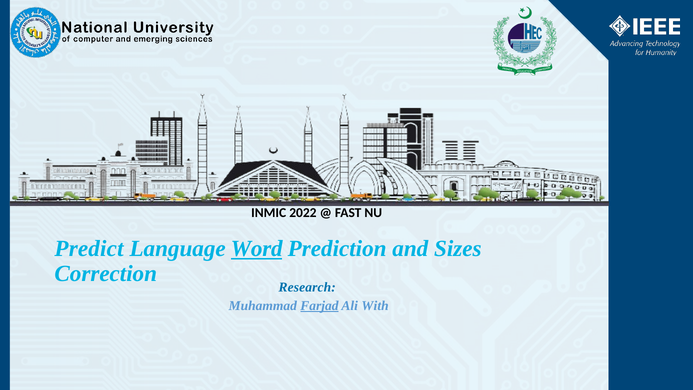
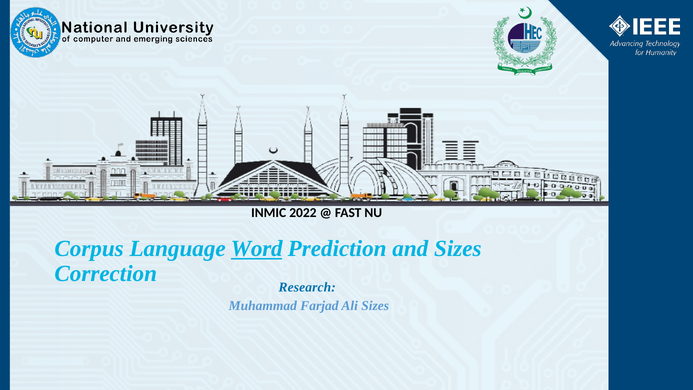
Predict: Predict -> Corpus
Farjad underline: present -> none
Ali With: With -> Sizes
